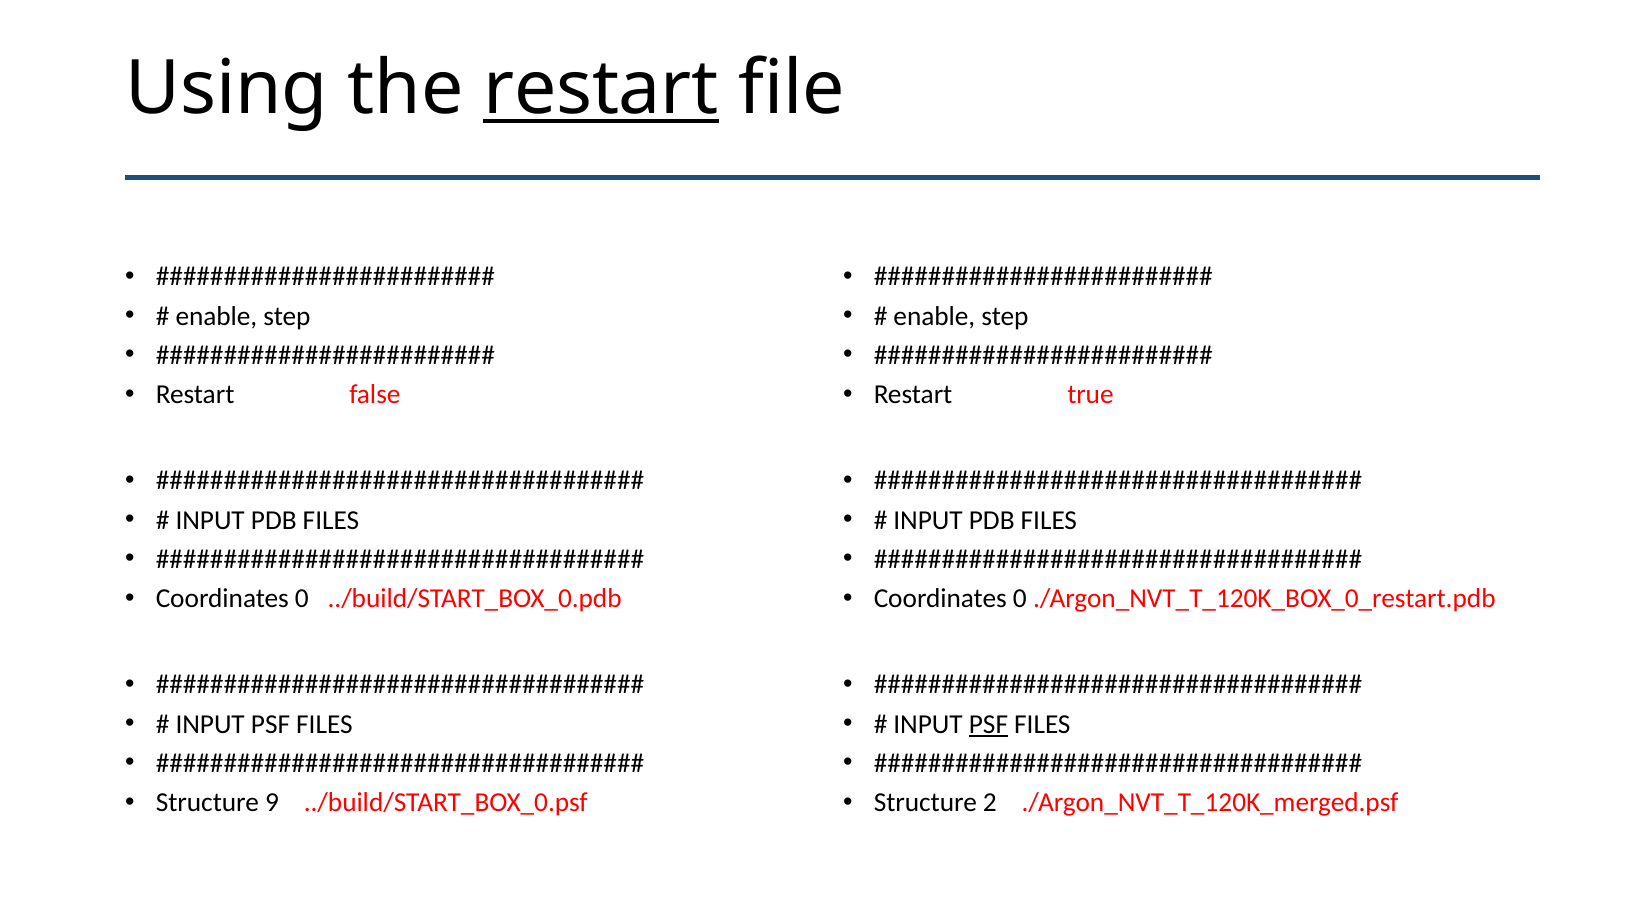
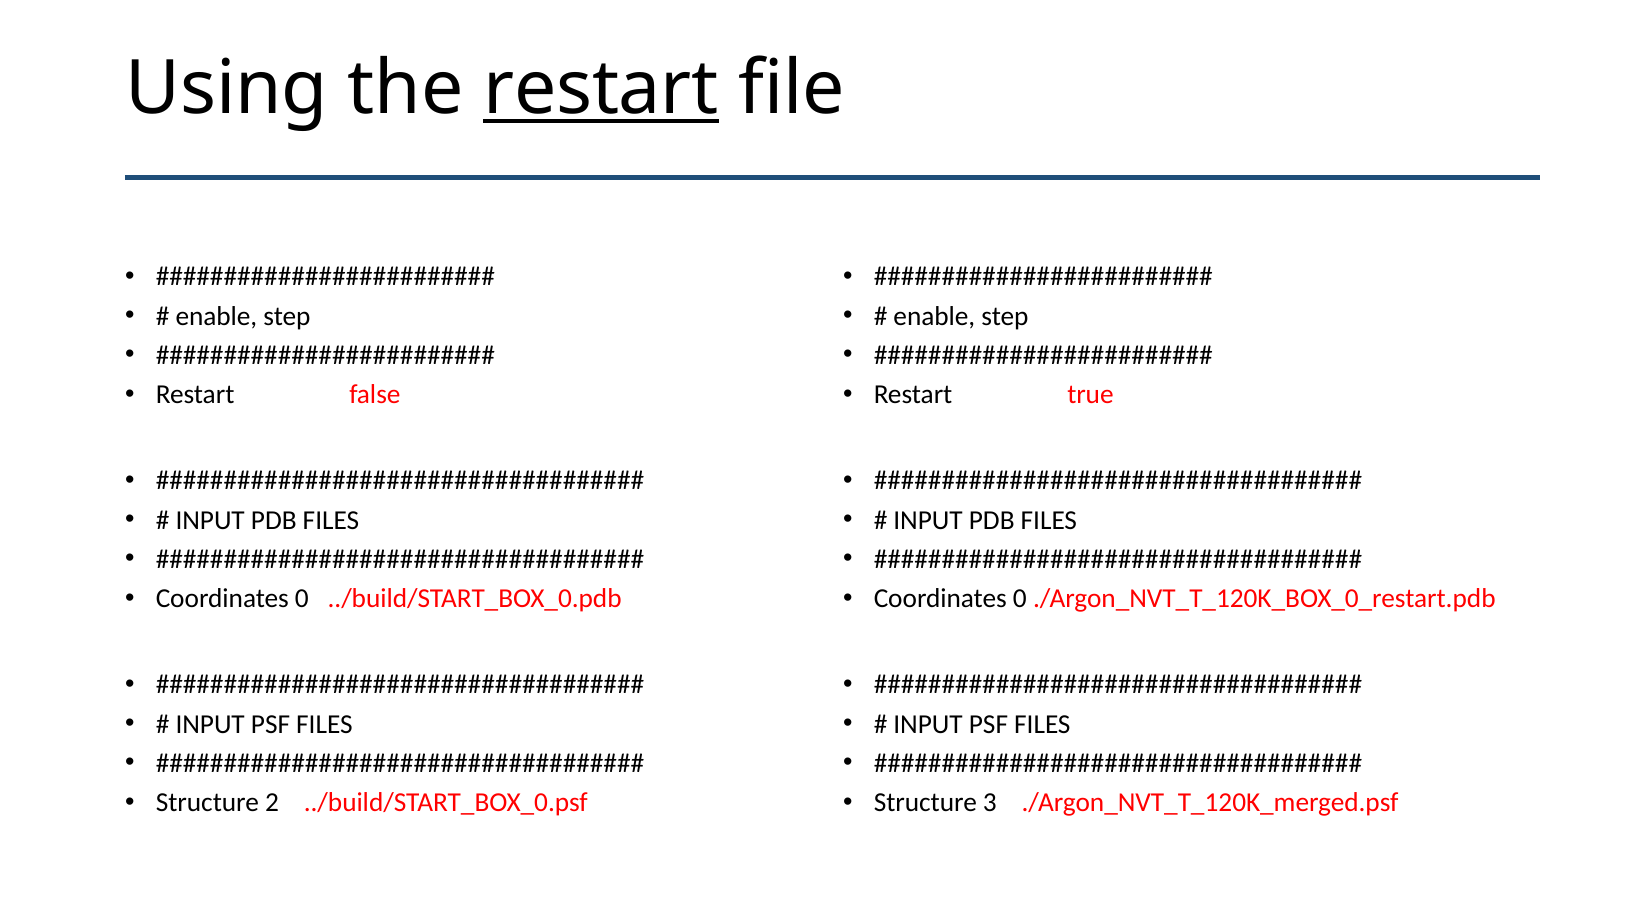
PSF at (988, 724) underline: present -> none
9: 9 -> 2
2: 2 -> 3
